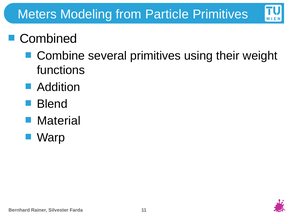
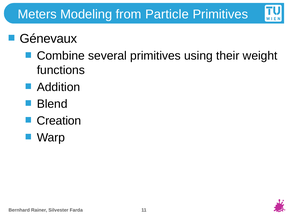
Combined: Combined -> Génevaux
Material: Material -> Creation
